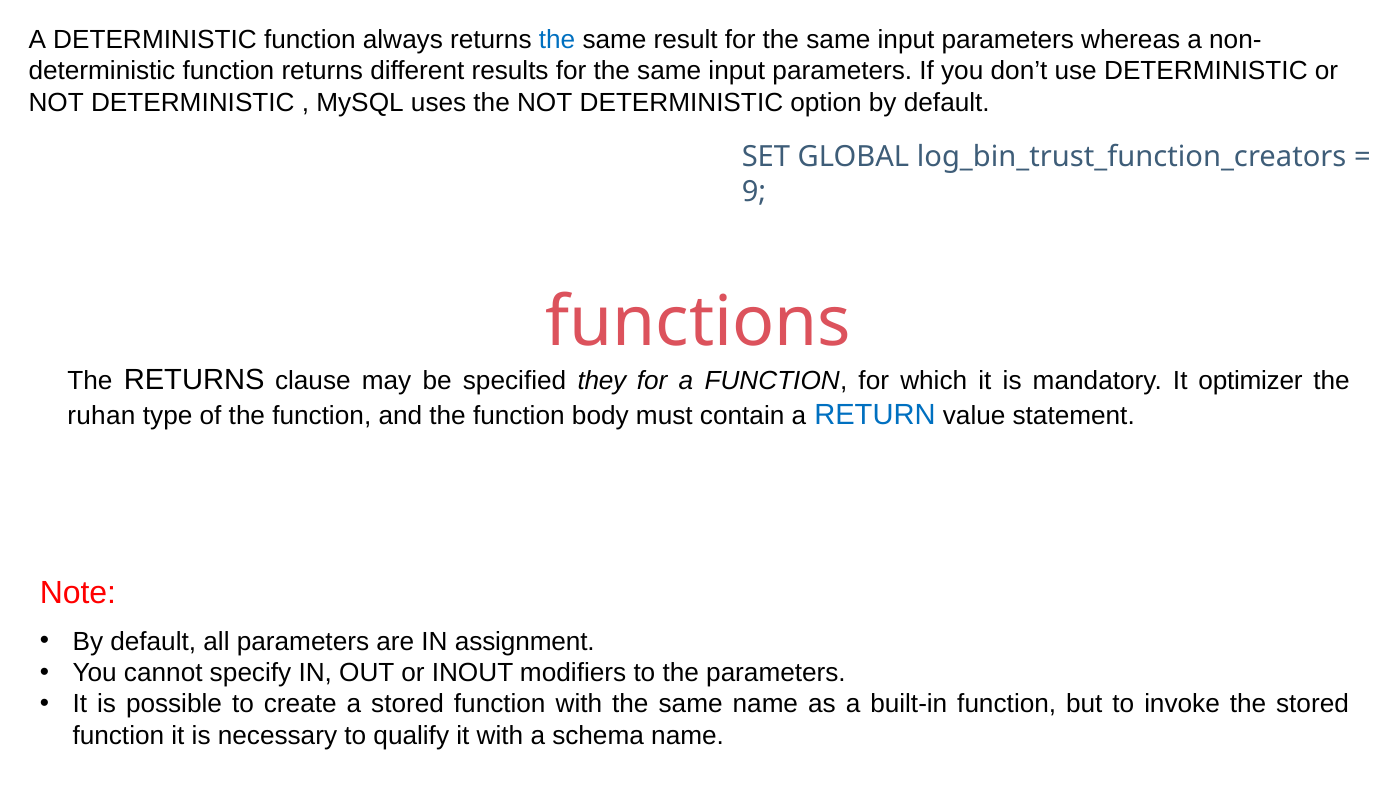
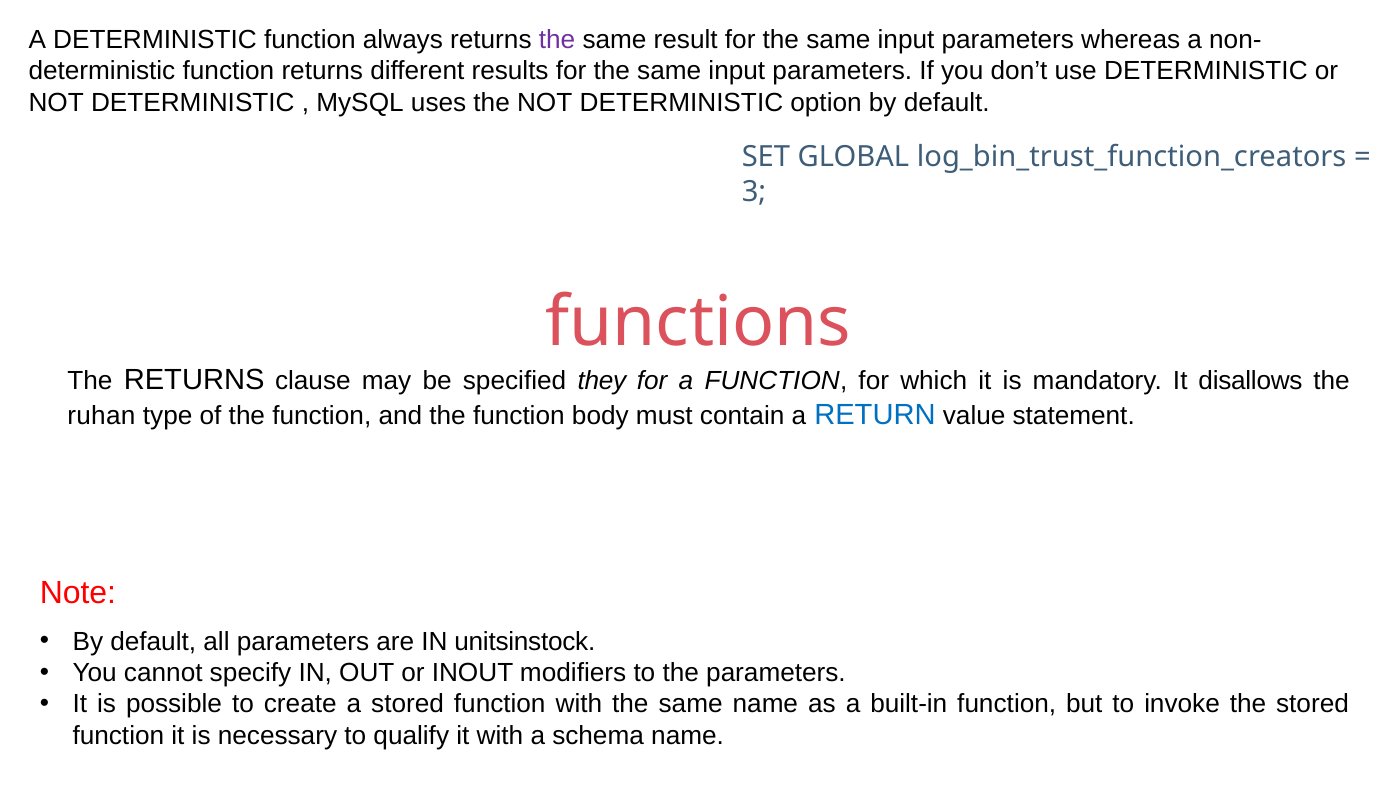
the at (557, 40) colour: blue -> purple
9: 9 -> 3
optimizer: optimizer -> disallows
assignment: assignment -> unitsinstock
